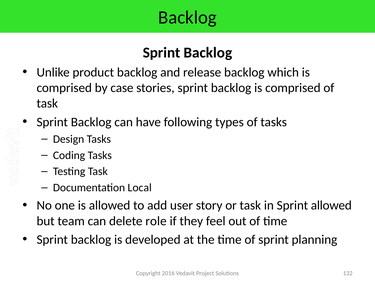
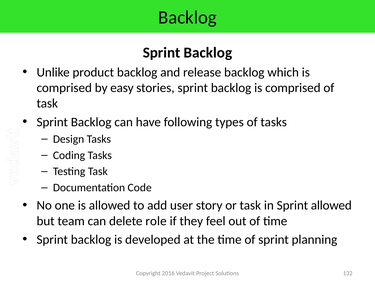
case: case -> easy
Local: Local -> Code
